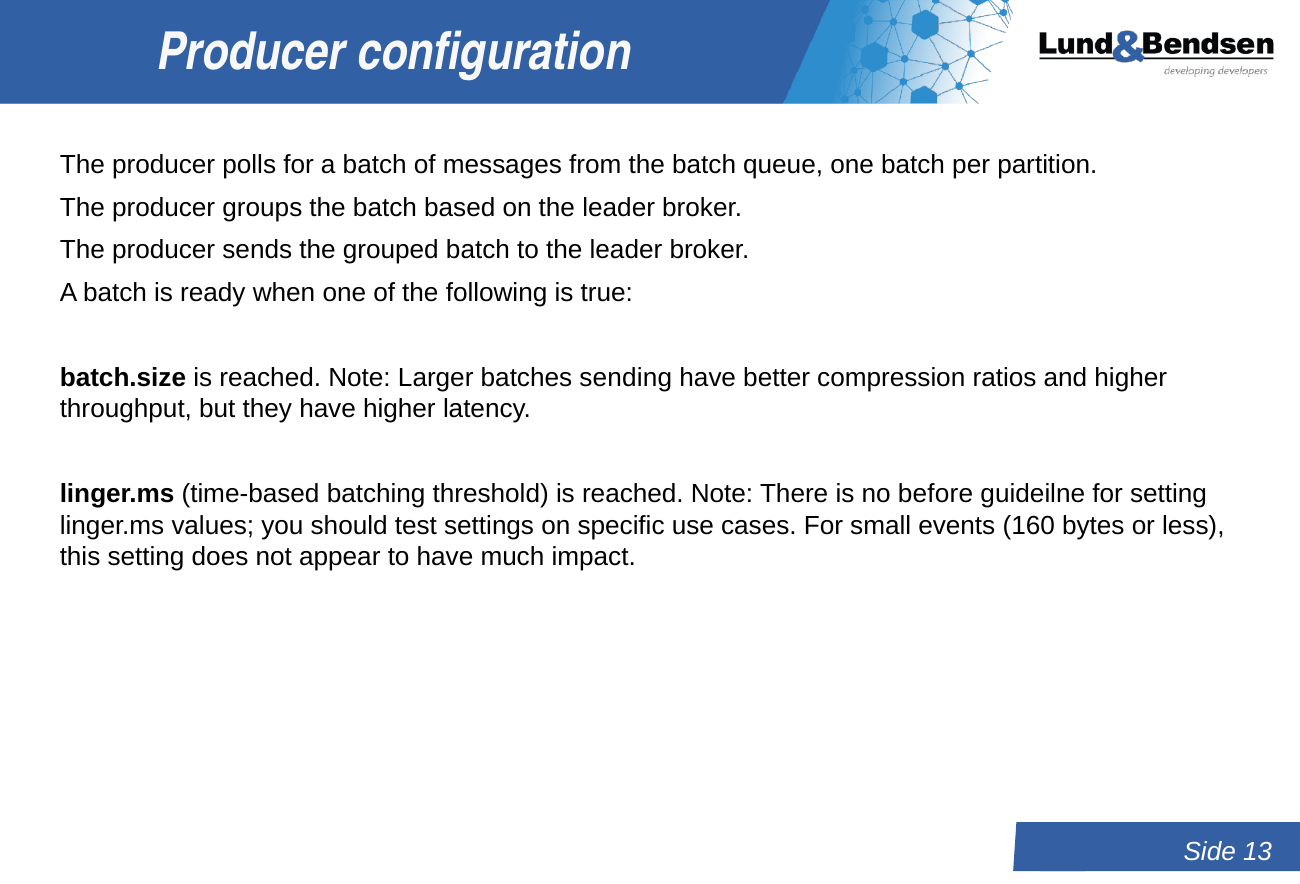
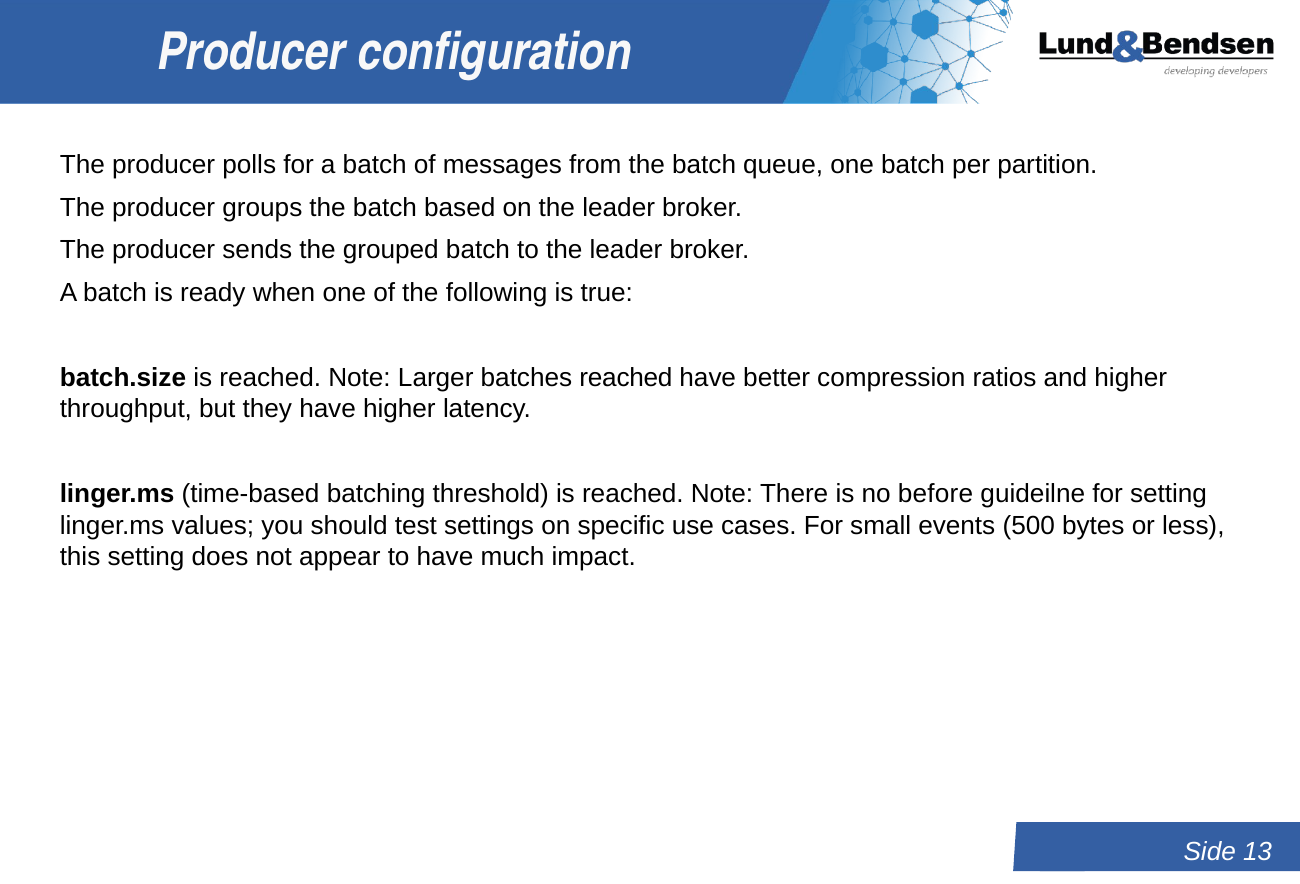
batches sending: sending -> reached
160: 160 -> 500
